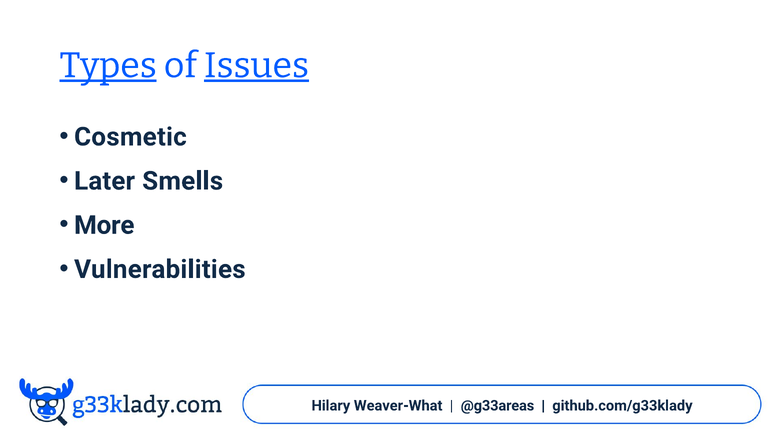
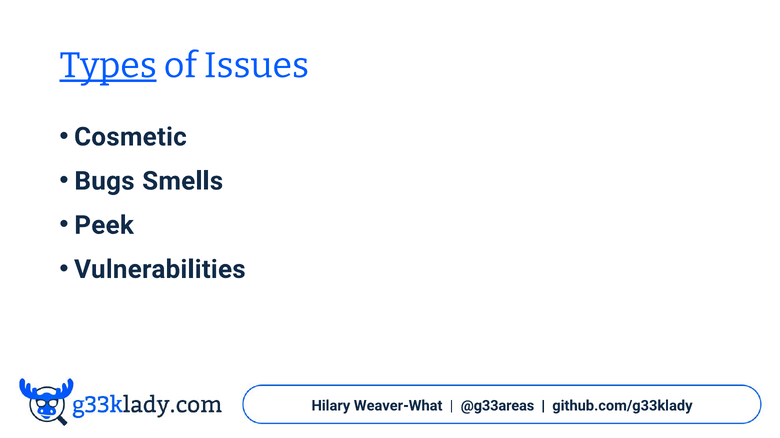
Issues underline: present -> none
Later: Later -> Bugs
More: More -> Peek
